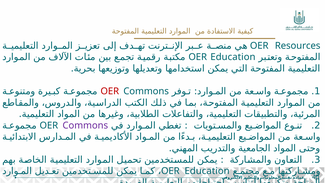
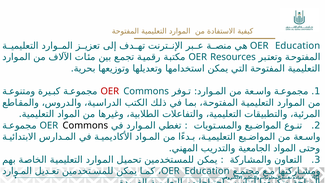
Resources at (298, 46): Resources -> Education
Education at (233, 57): Education -> Resources
Commons at (85, 125) colour: purple -> black
